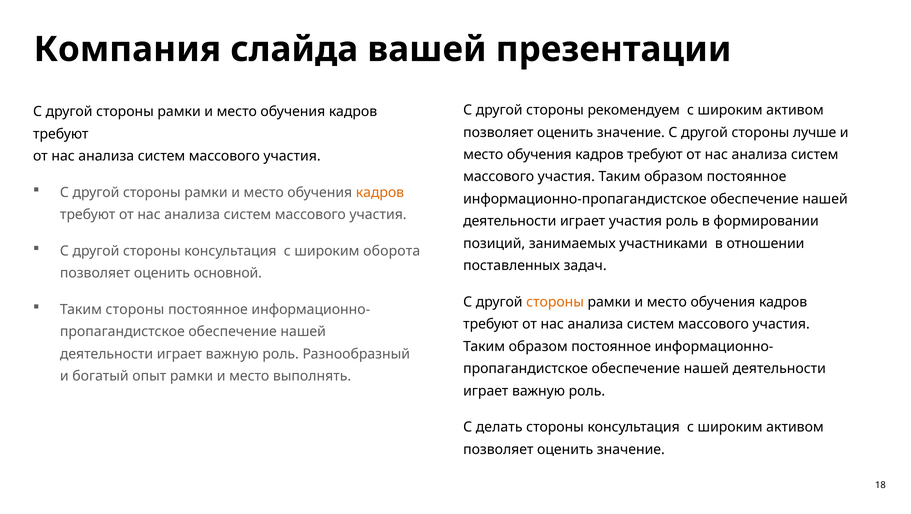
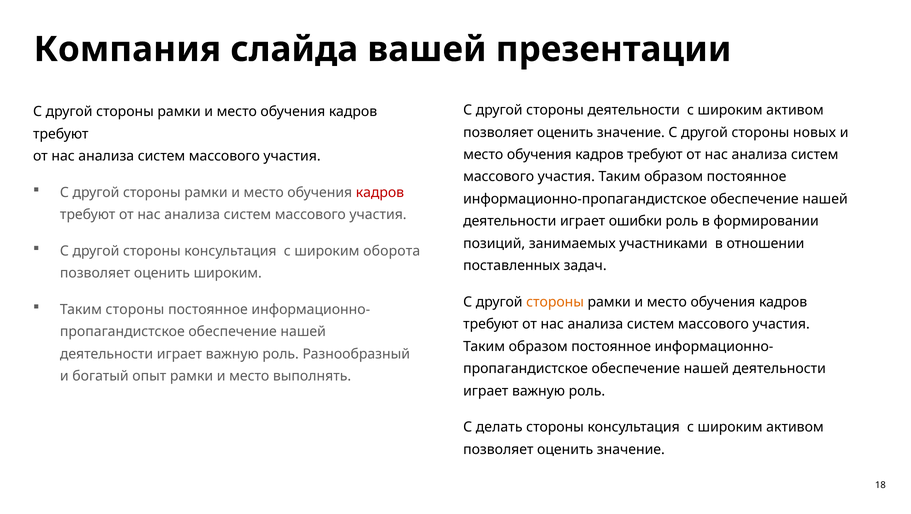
стороны рекомендуем: рекомендуем -> деятельности
лучше: лучше -> новых
кадров at (380, 192) colour: orange -> red
играет участия: участия -> ошибки
оценить основной: основной -> широким
